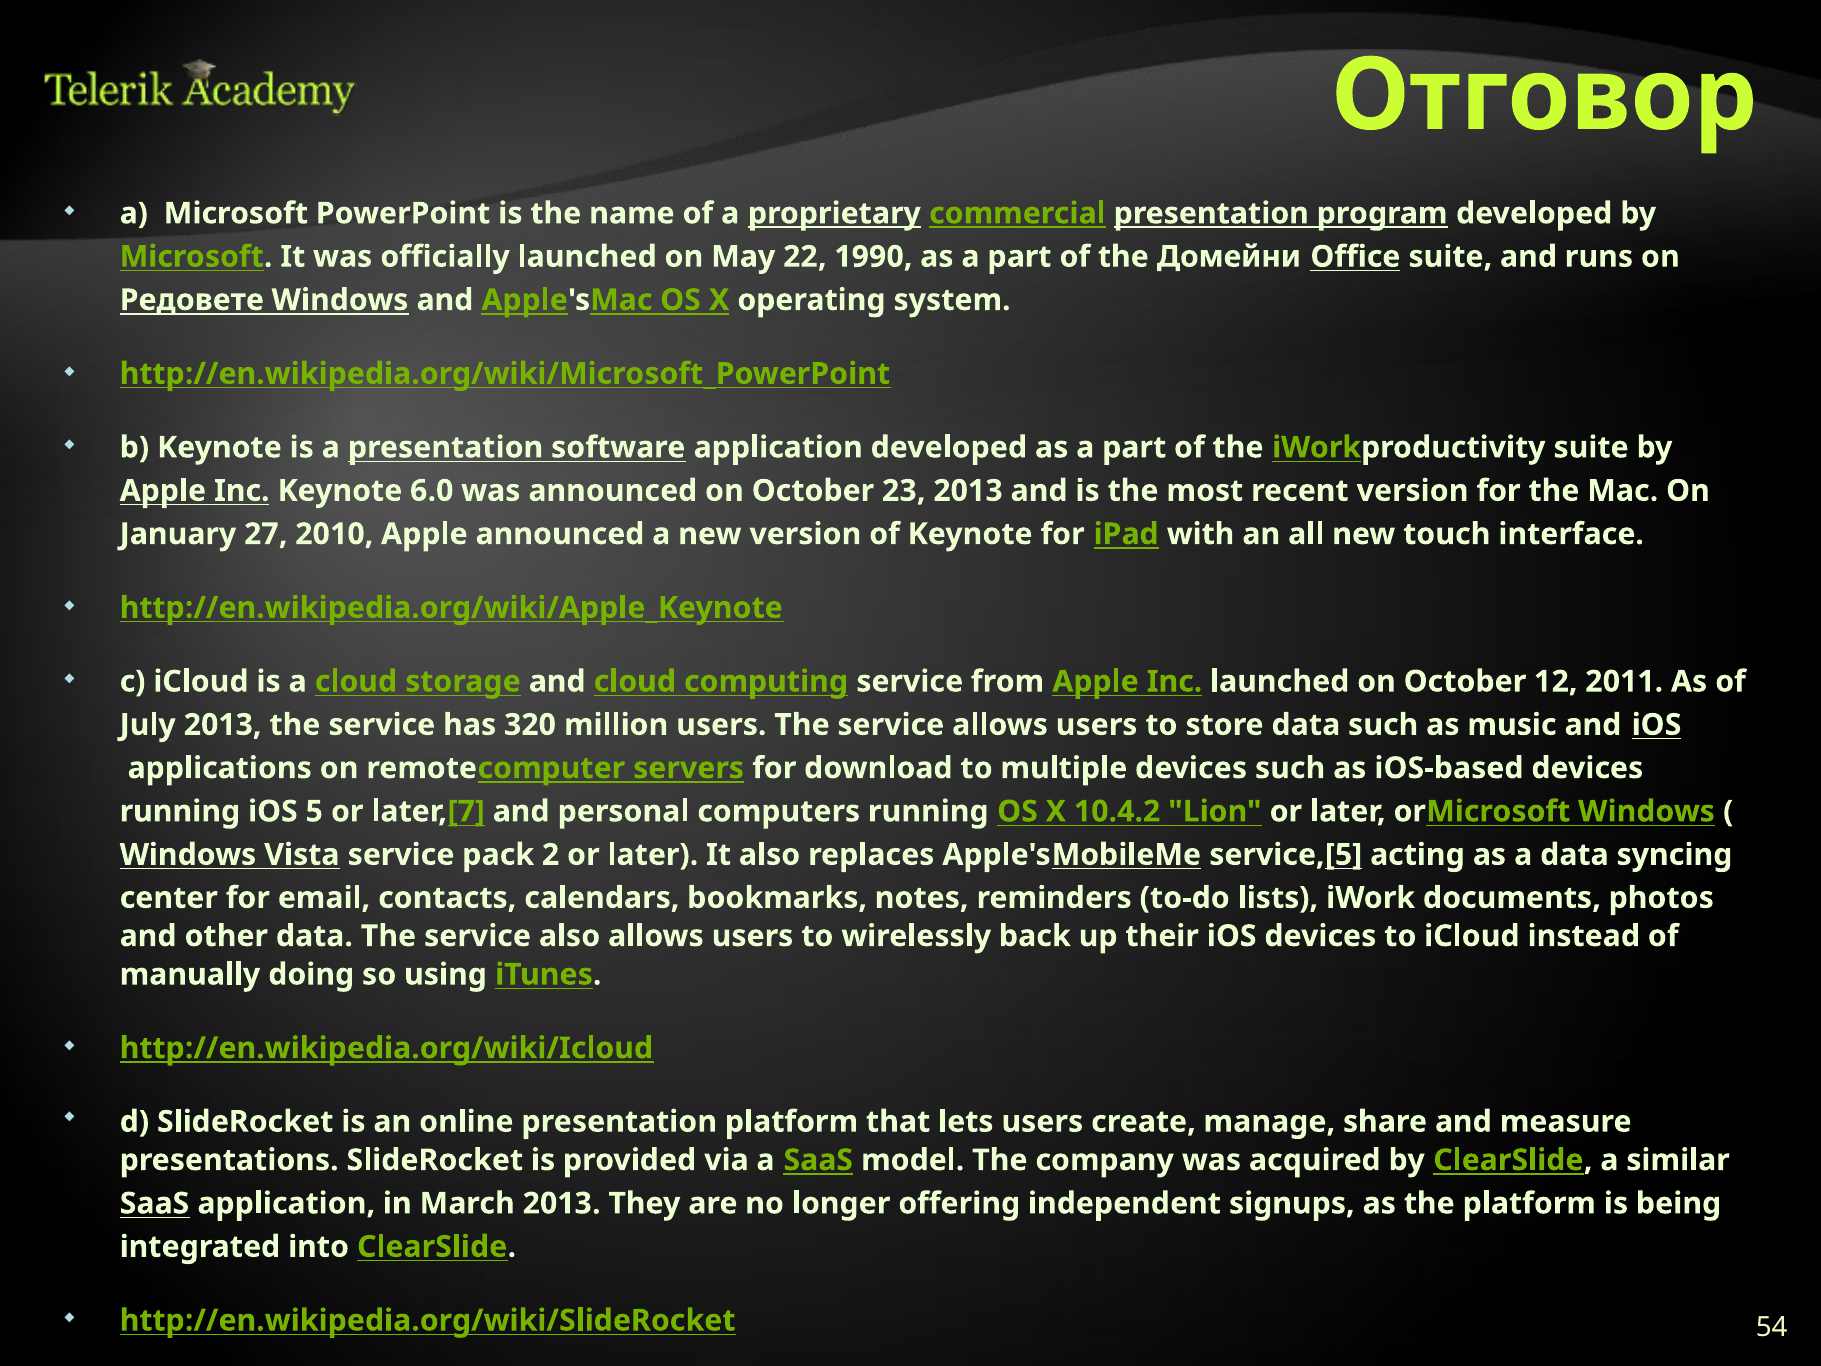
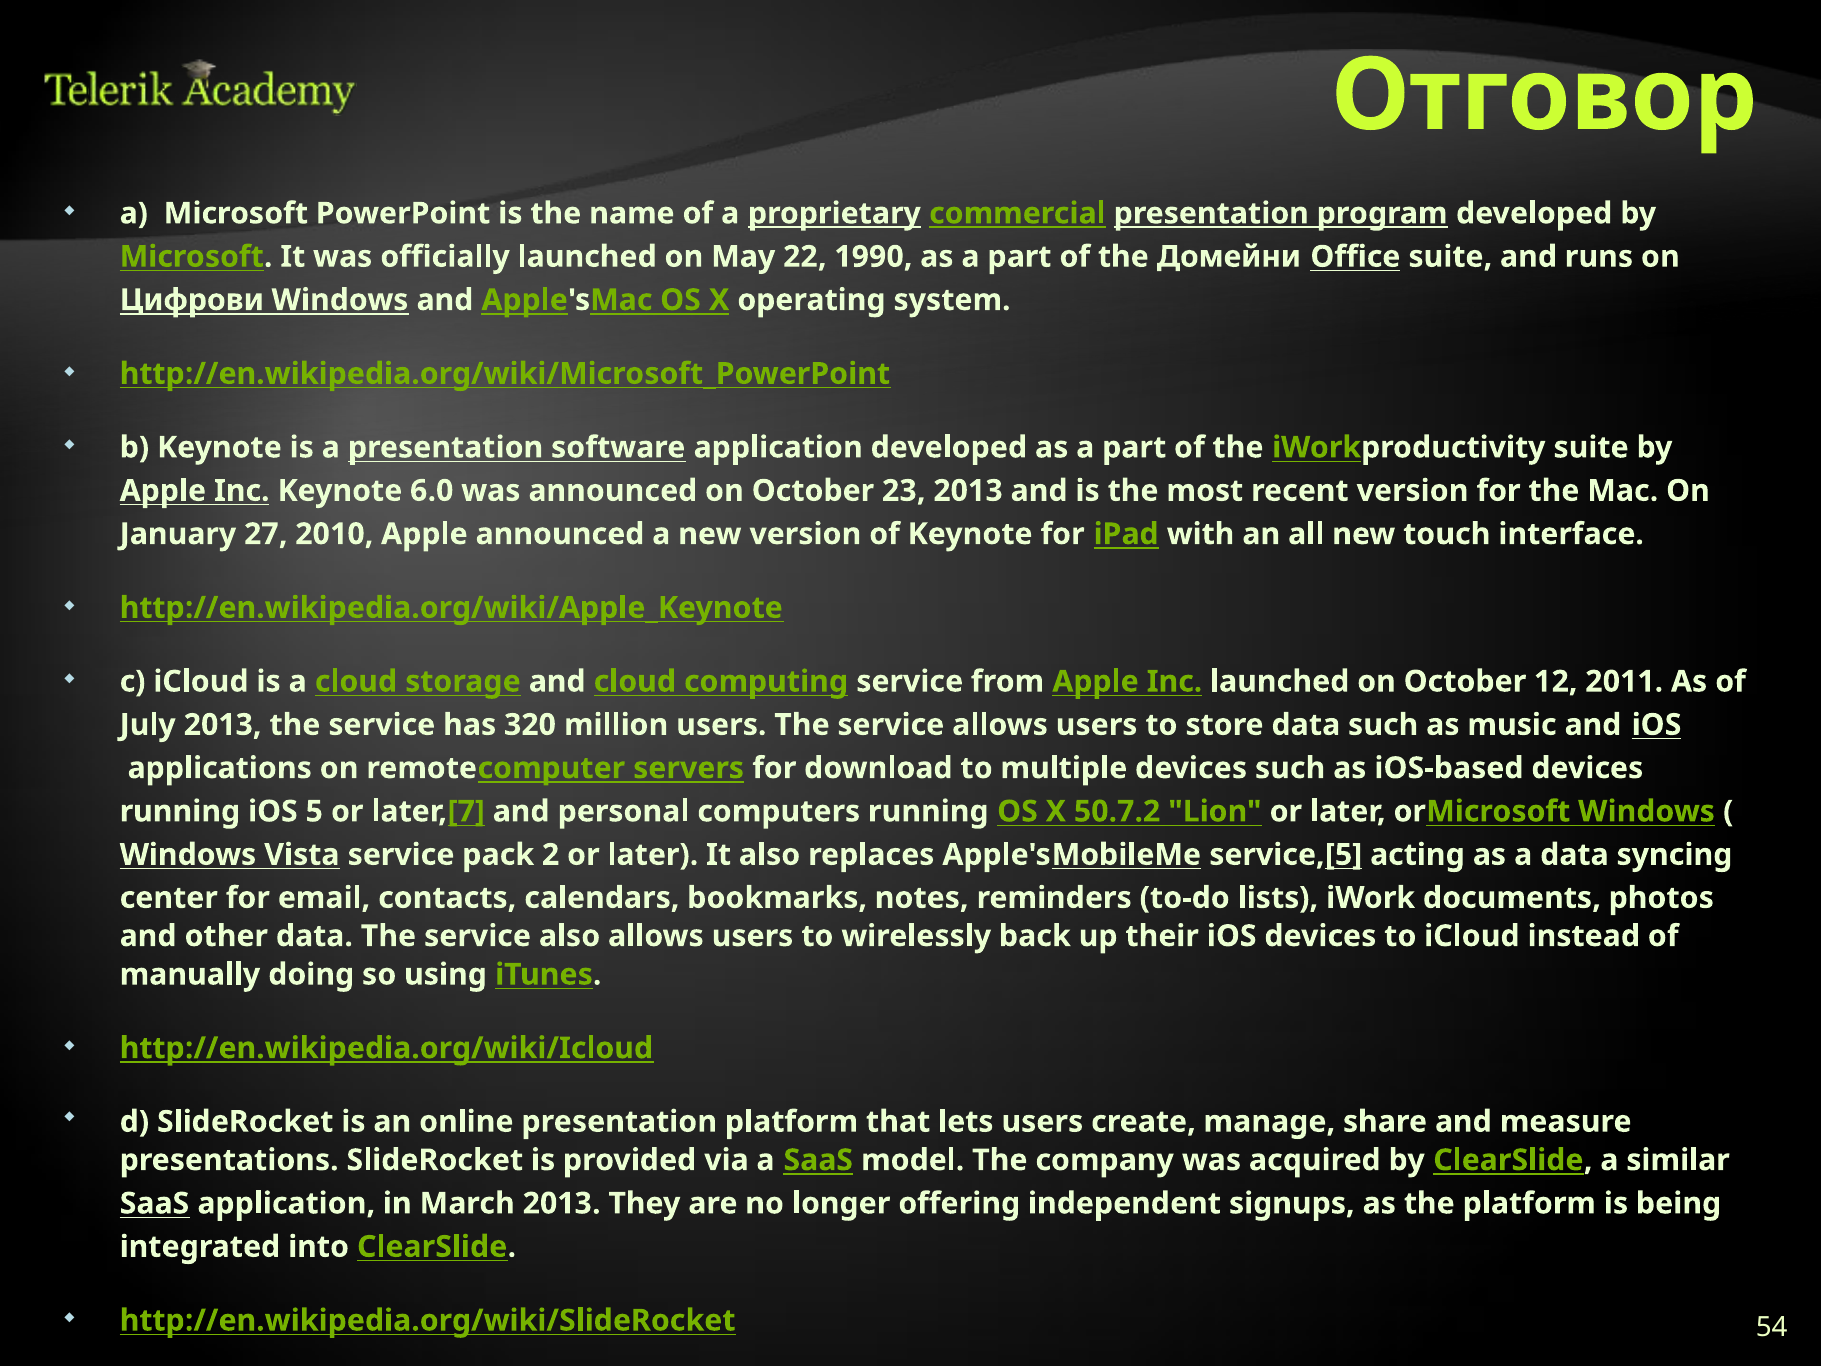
Редовете: Редовете -> Цифрови
10.4.2: 10.4.2 -> 50.7.2
